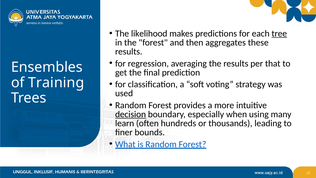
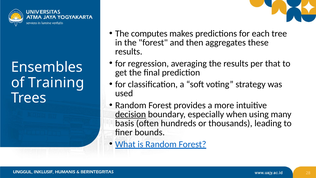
likelihood: likelihood -> computes
tree underline: present -> none
learn: learn -> basis
